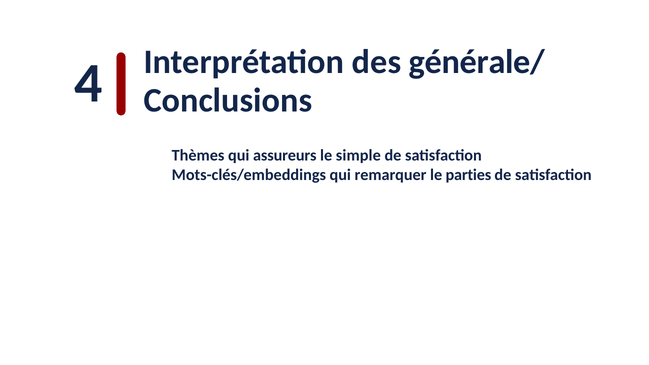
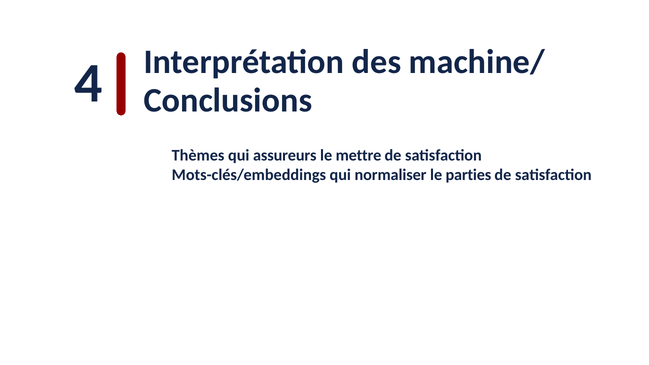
générale/: générale/ -> machine/
simple: simple -> mettre
remarquer: remarquer -> normaliser
